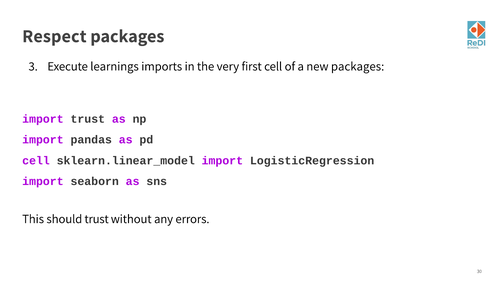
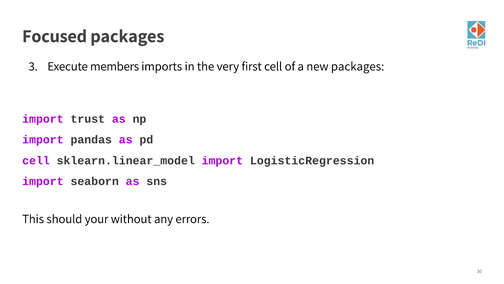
Respect: Respect -> Focused
learnings: learnings -> members
should trust: trust -> your
